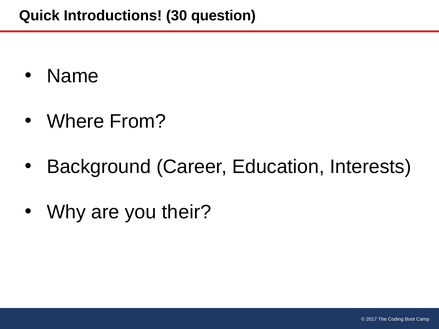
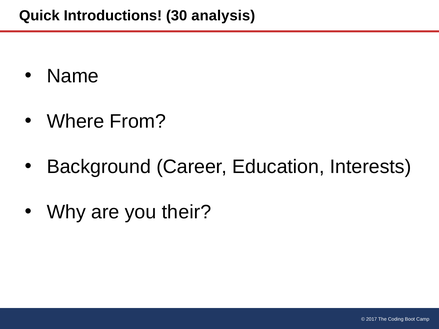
question: question -> analysis
